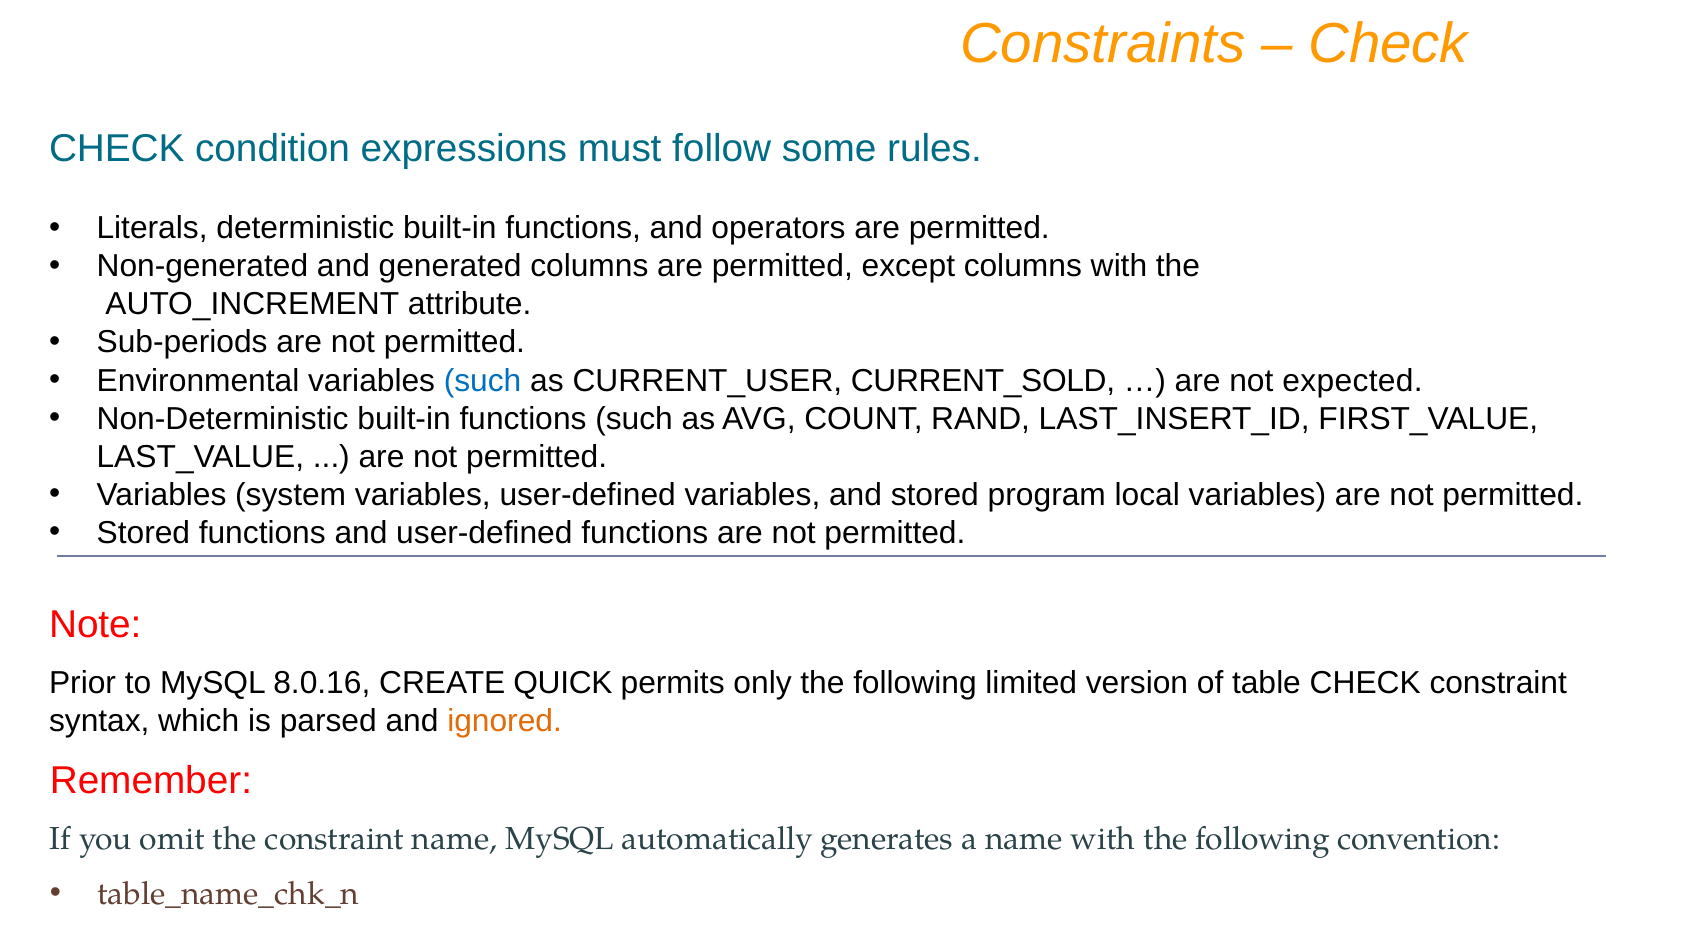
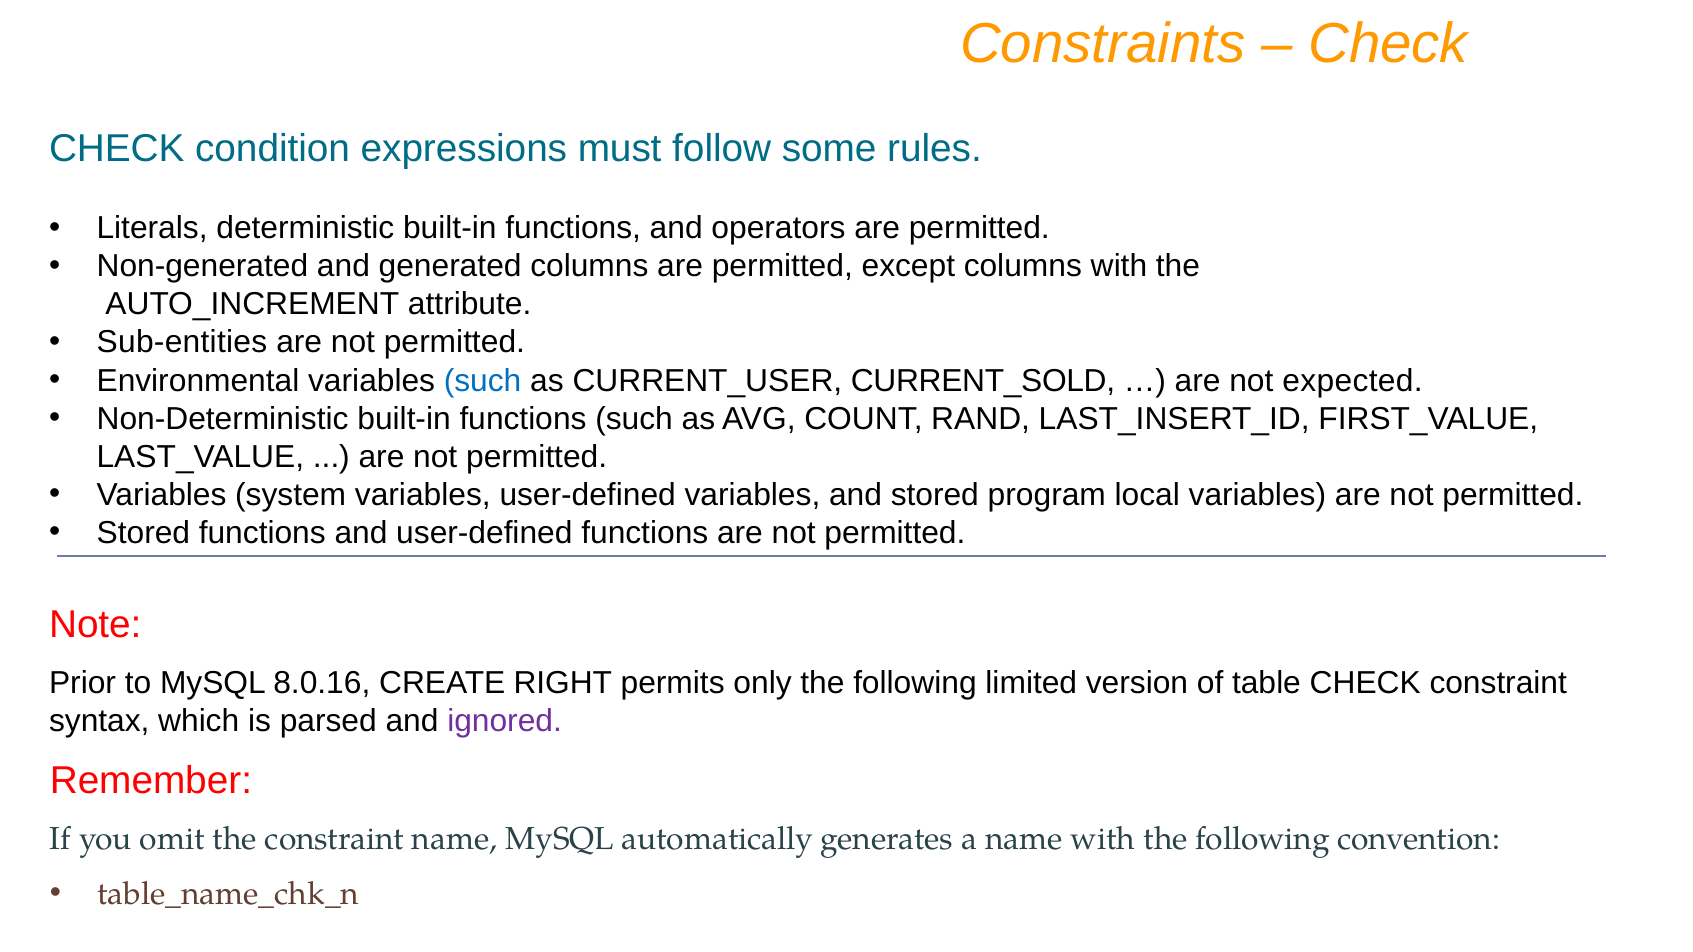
Sub-periods: Sub-periods -> Sub-entities
QUICK: QUICK -> RIGHT
ignored colour: orange -> purple
